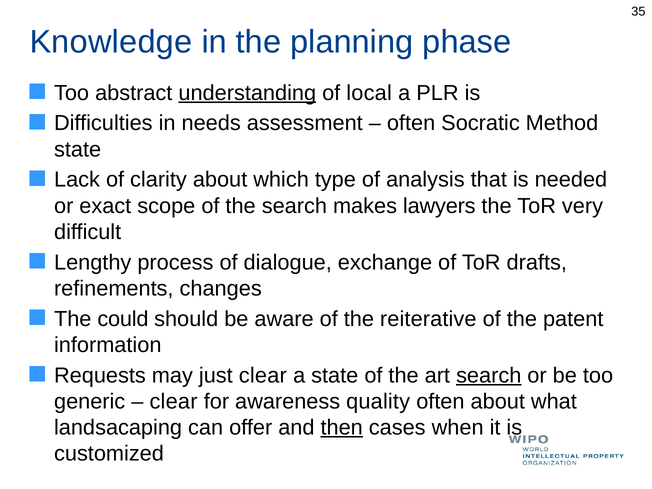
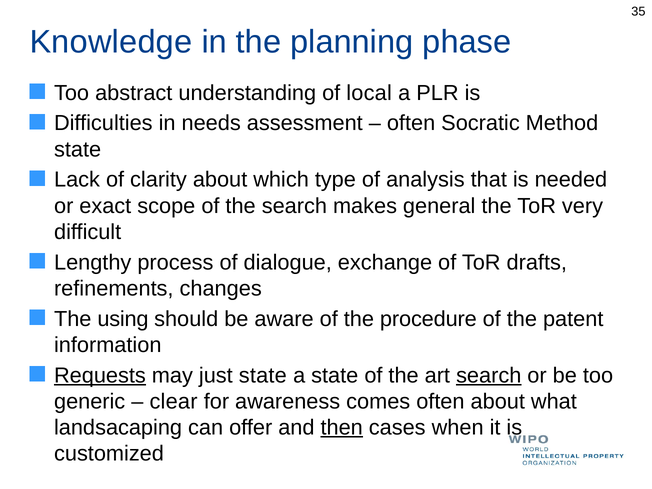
understanding underline: present -> none
makes lawyers: lawyers -> general
could: could -> using
reiterative: reiterative -> procedure
Requests underline: none -> present
just clear: clear -> state
quality: quality -> comes
